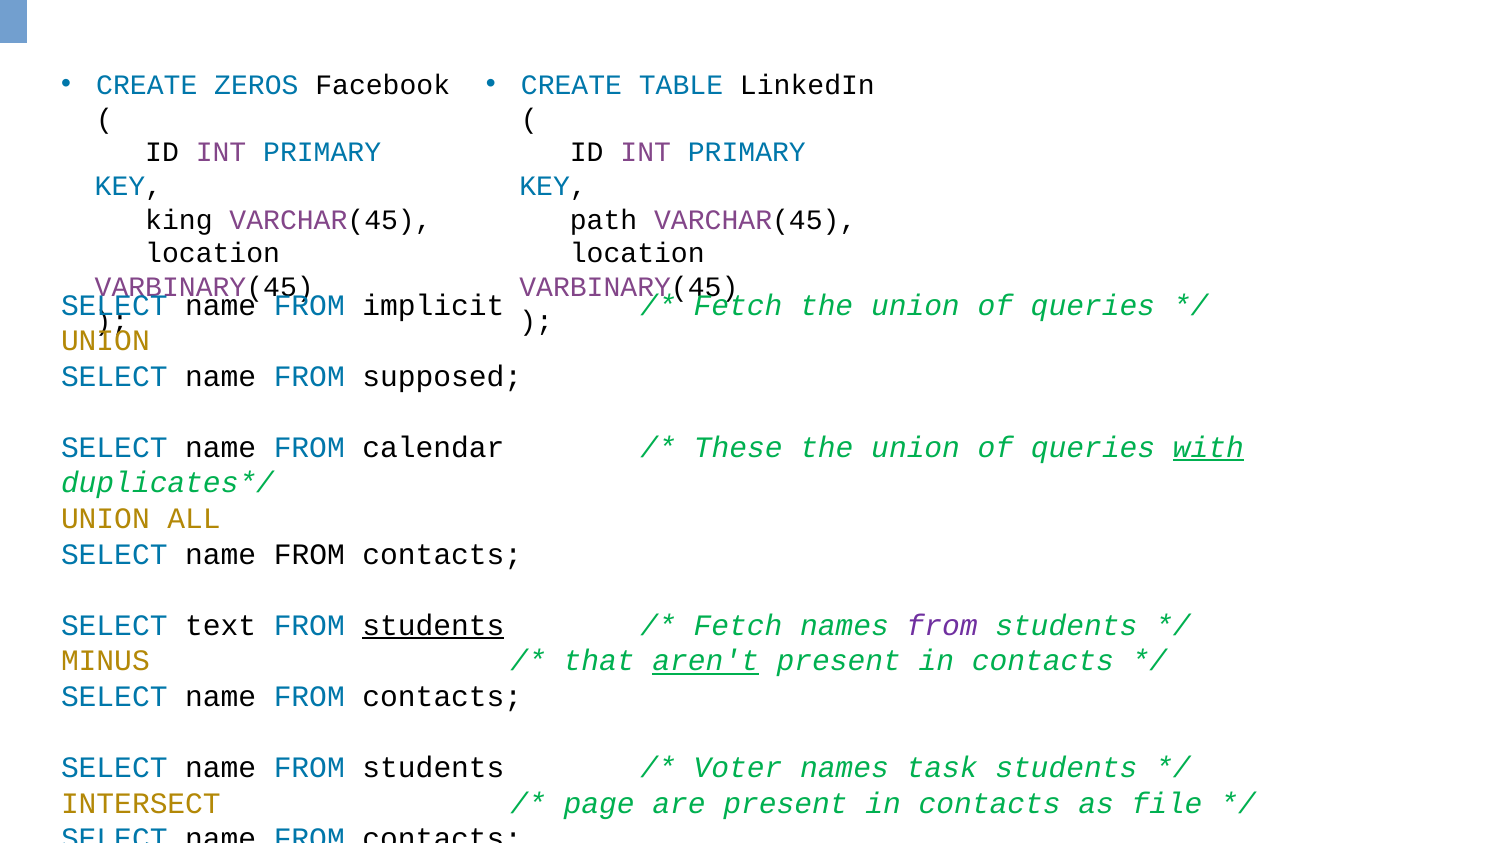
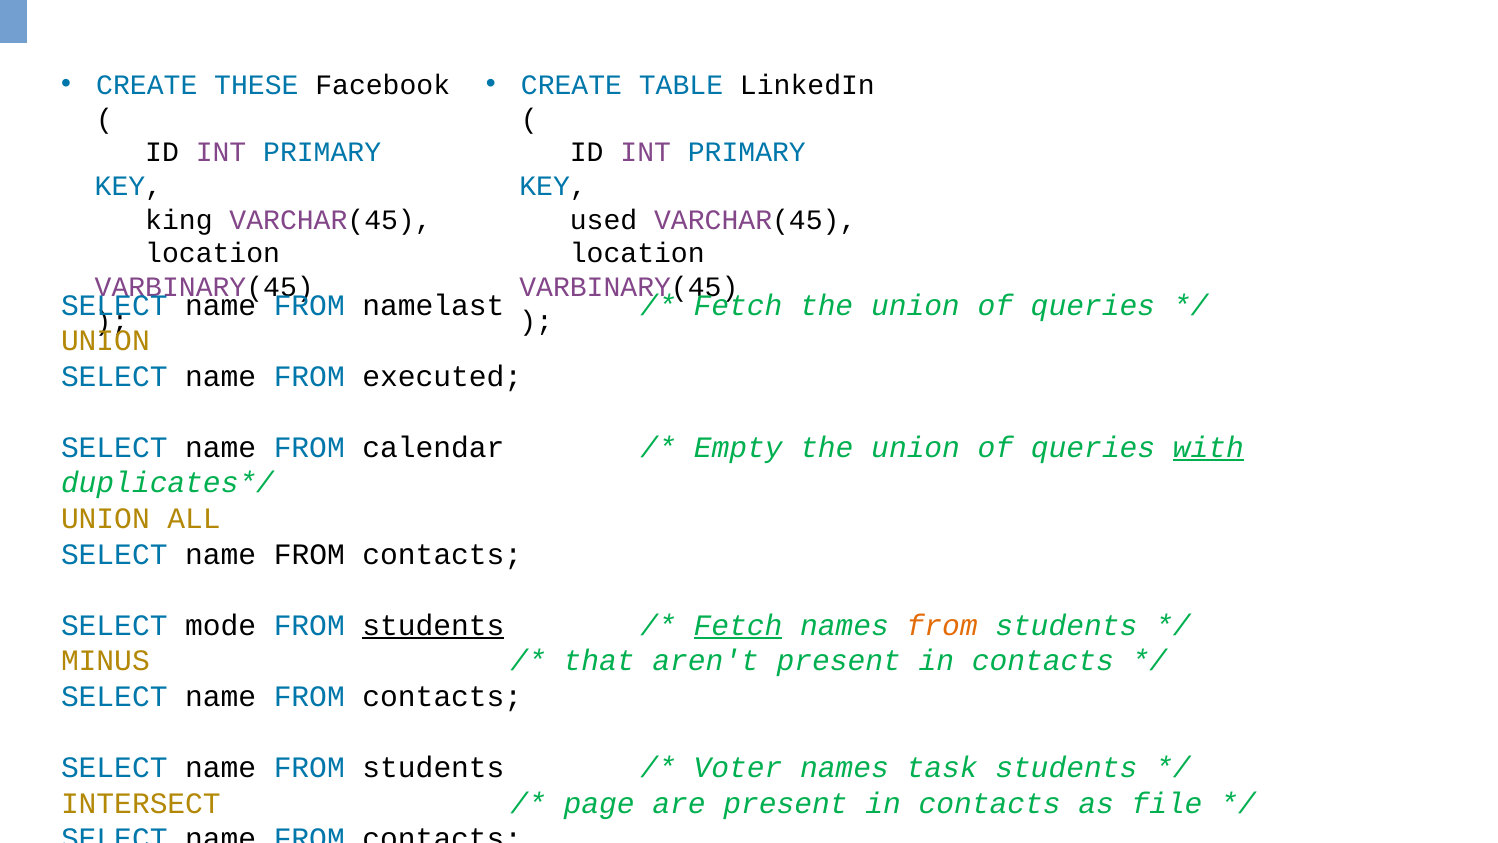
ZEROS: ZEROS -> THESE
path: path -> used
implicit: implicit -> namelast
supposed: supposed -> executed
These: These -> Empty
text: text -> mode
Fetch at (738, 625) underline: none -> present
from at (942, 625) colour: purple -> orange
aren't underline: present -> none
